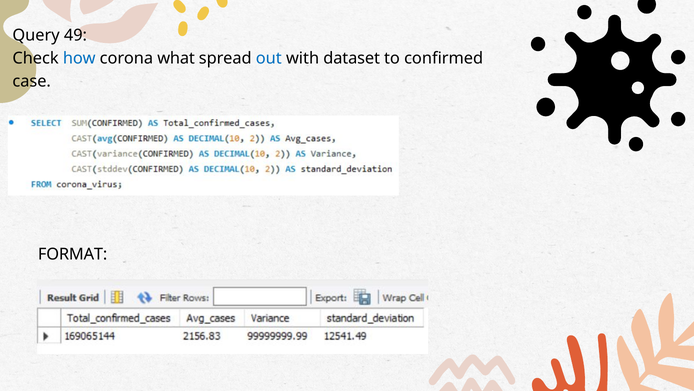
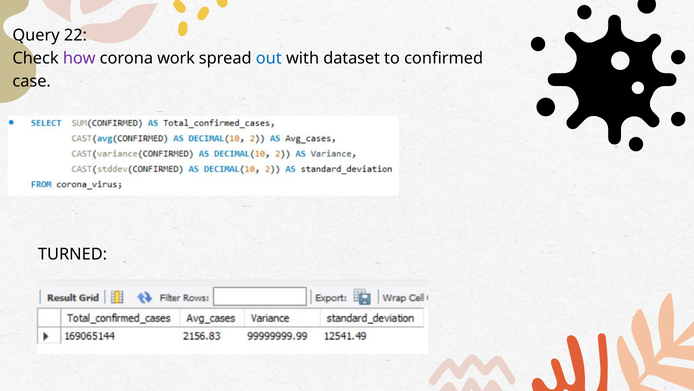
49: 49 -> 22
how colour: blue -> purple
what: what -> work
FORMAT: FORMAT -> TURNED
